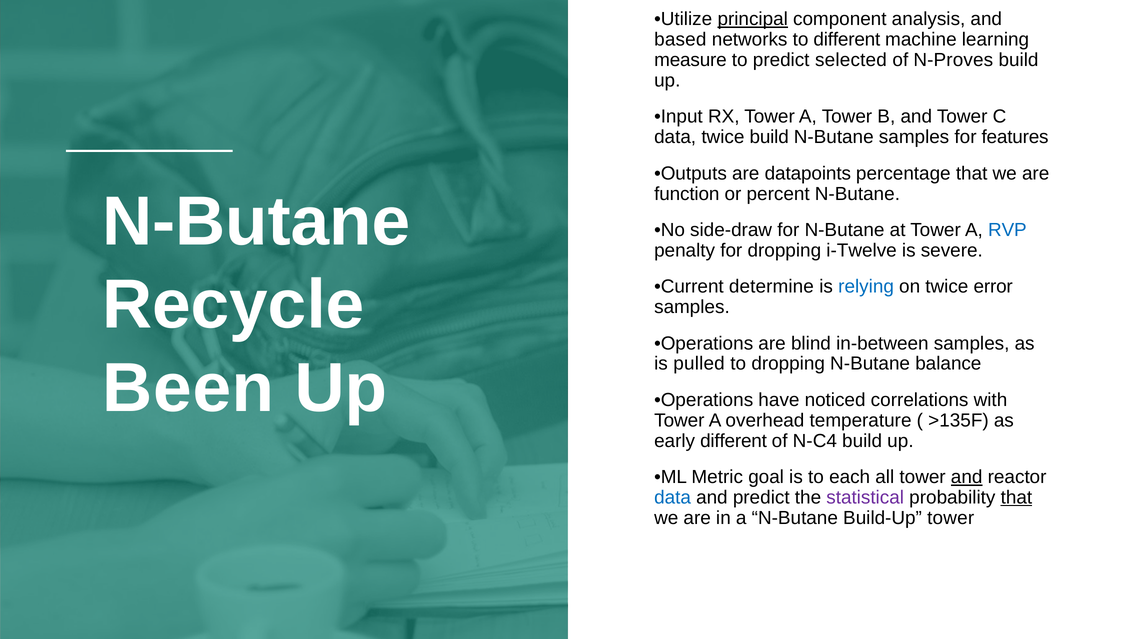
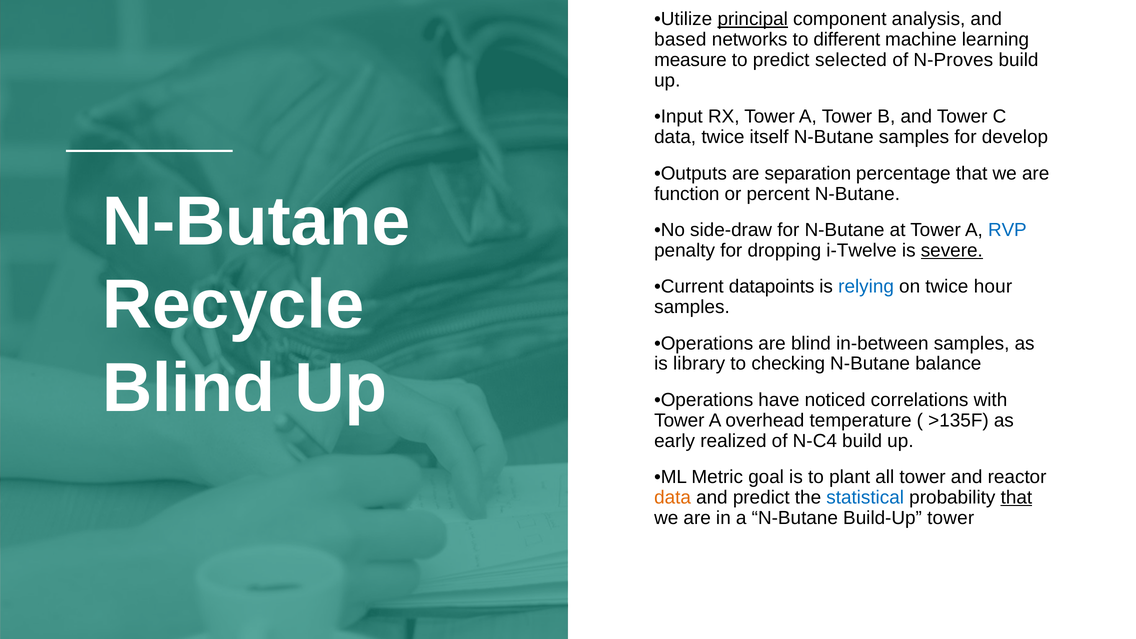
twice build: build -> itself
features: features -> develop
datapoints: datapoints -> separation
severe underline: none -> present
determine: determine -> datapoints
error: error -> hour
pulled: pulled -> library
to dropping: dropping -> checking
Been at (188, 388): Been -> Blind
early different: different -> realized
each: each -> plant
and at (967, 477) underline: present -> none
data at (673, 498) colour: blue -> orange
statistical colour: purple -> blue
